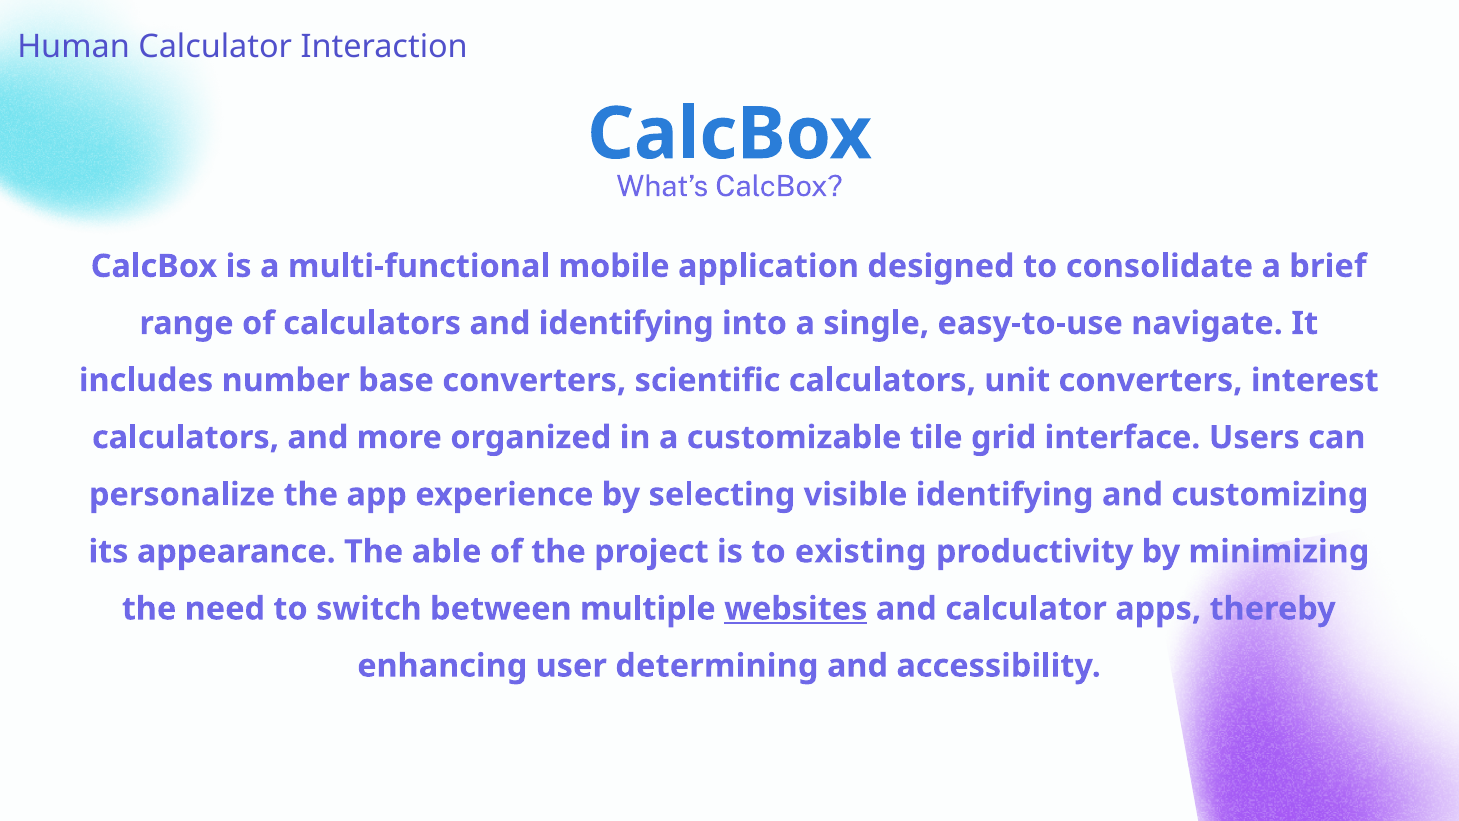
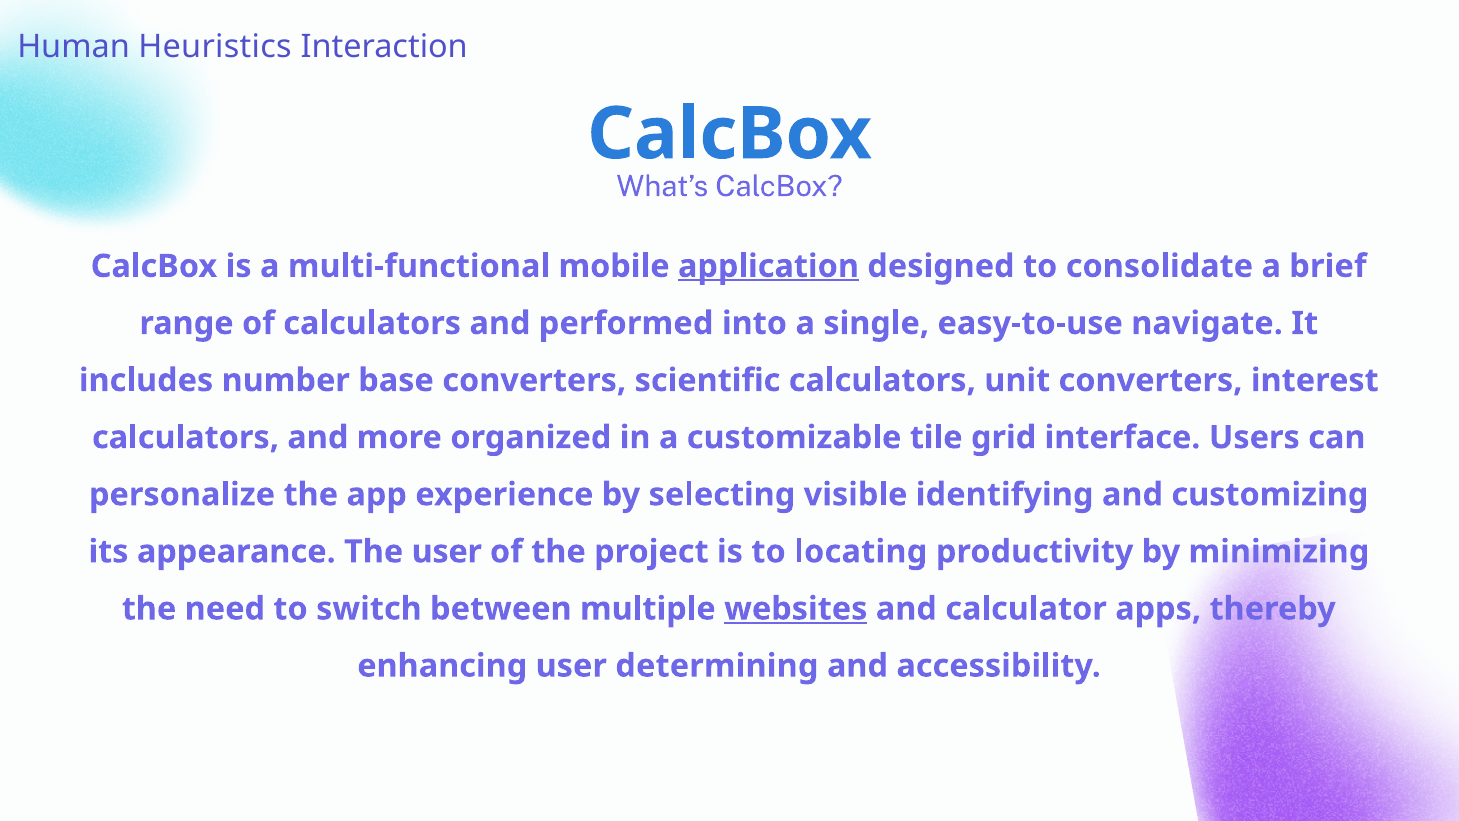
Human Calculator: Calculator -> Heuristics
application underline: none -> present
and identifying: identifying -> performed
The able: able -> user
existing: existing -> locating
